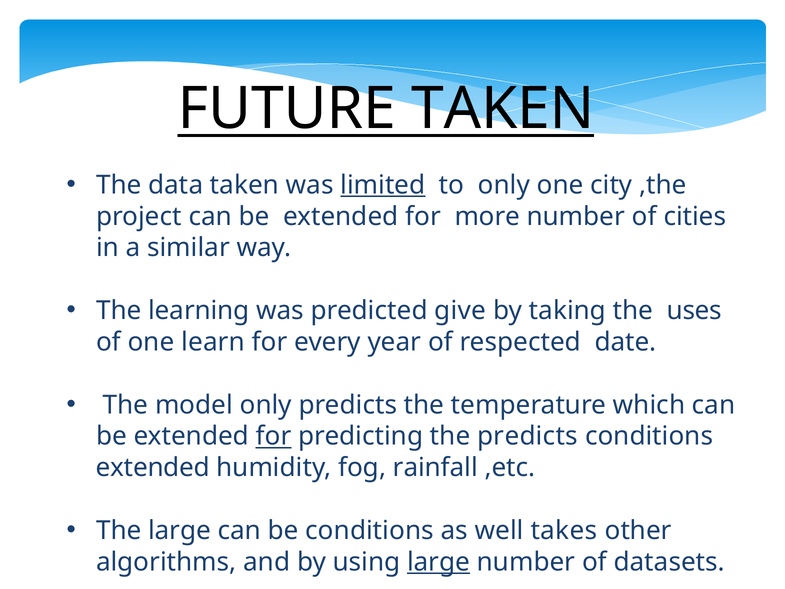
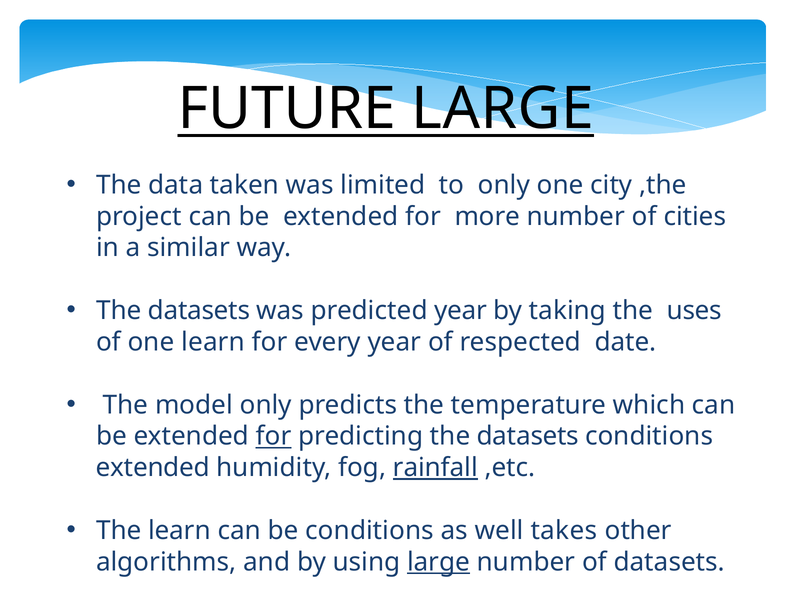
FUTURE TAKEN: TAKEN -> LARGE
limited underline: present -> none
learning at (199, 311): learning -> datasets
predicted give: give -> year
predicting the predicts: predicts -> datasets
rainfall underline: none -> present
The large: large -> learn
